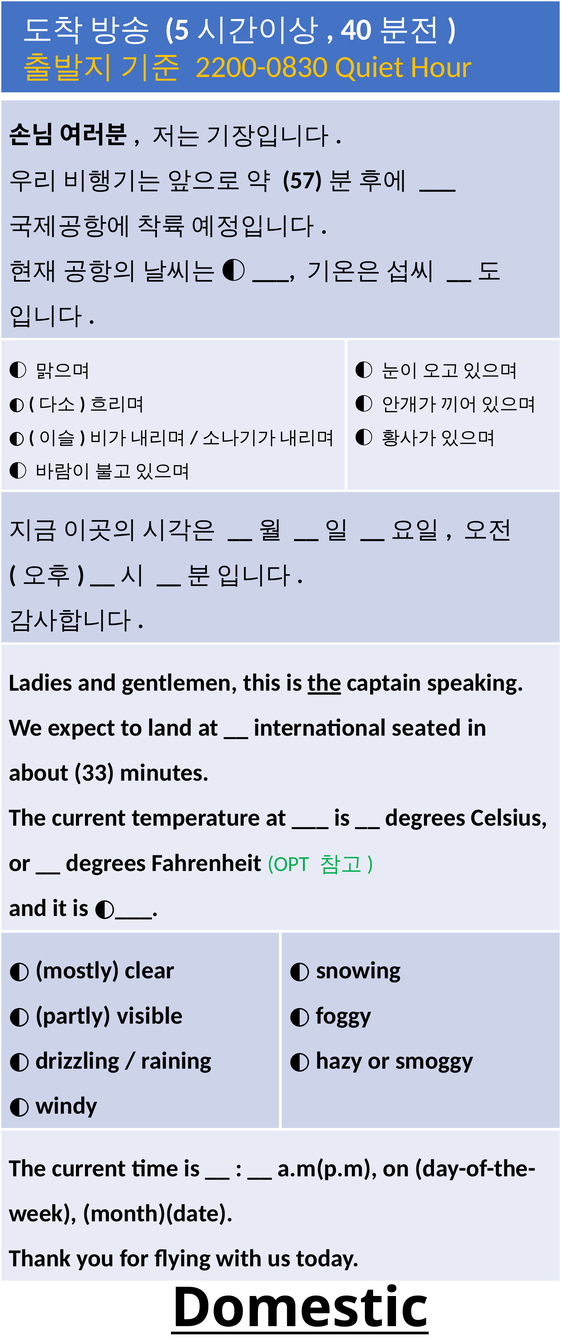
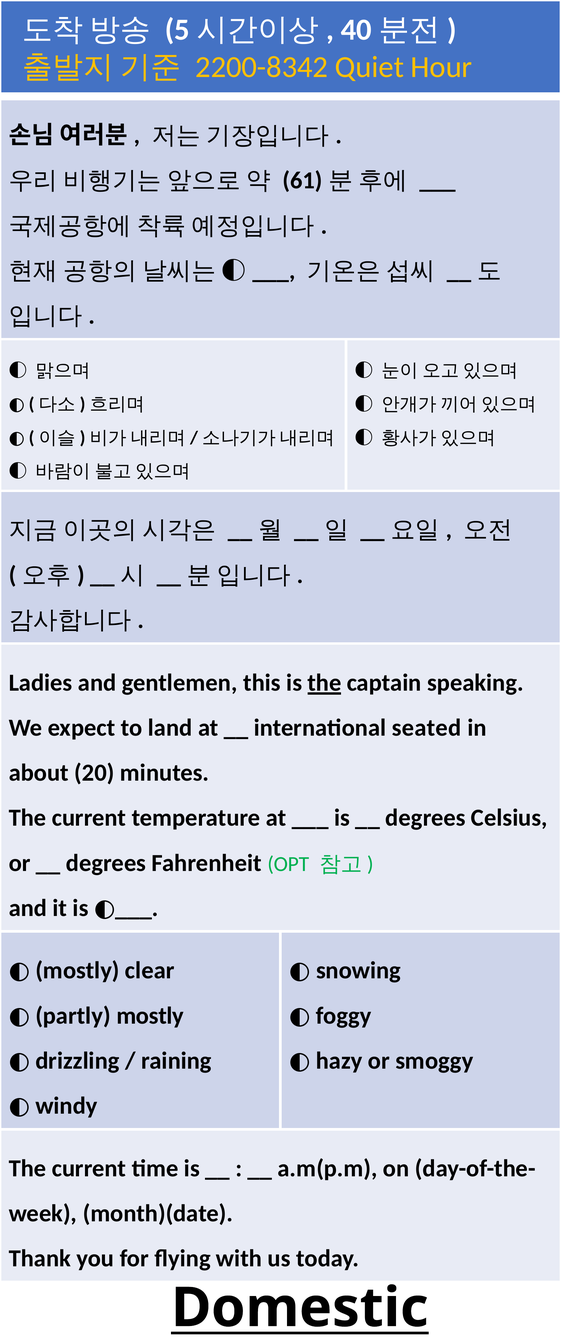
2200-0830: 2200-0830 -> 2200-8342
57: 57 -> 61
33: 33 -> 20
visible at (150, 1016): visible -> mostly
